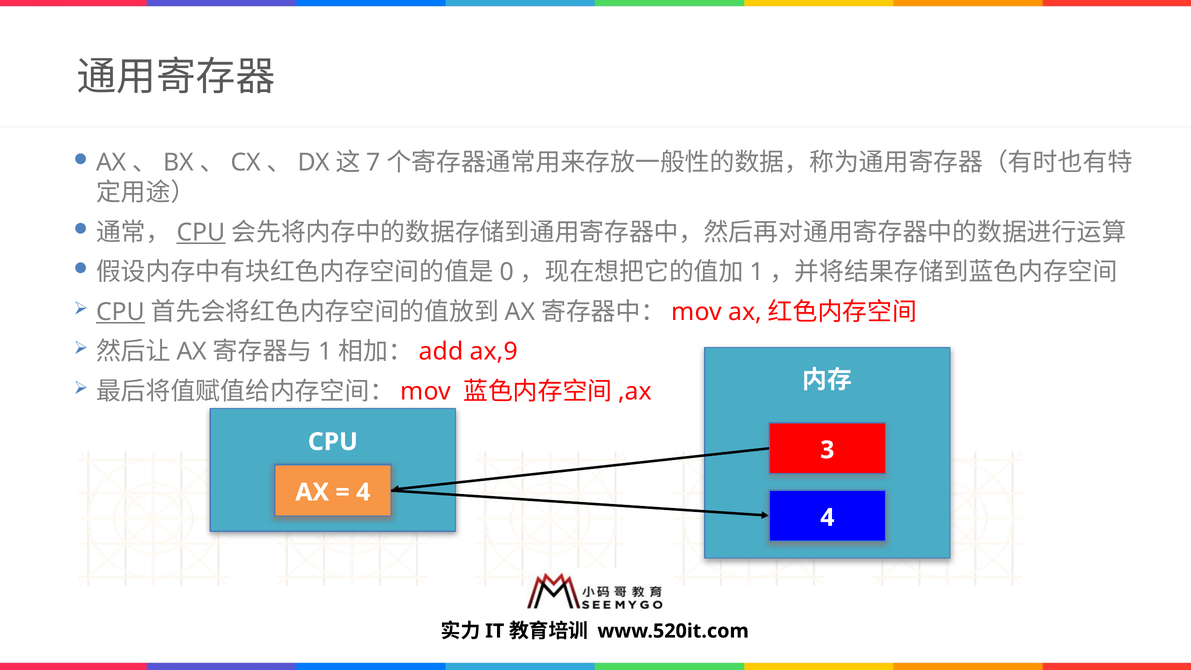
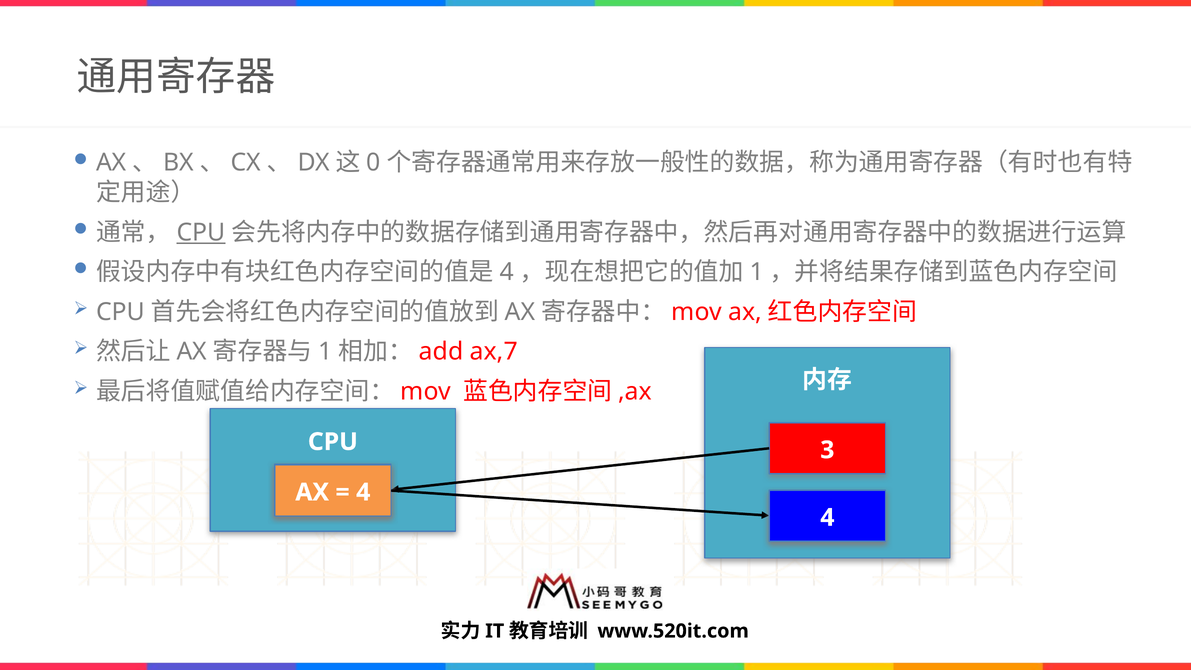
7: 7 -> 0
0 at (507, 272): 0 -> 4
CPU at (120, 312) underline: present -> none
ax,9: ax,9 -> ax,7
